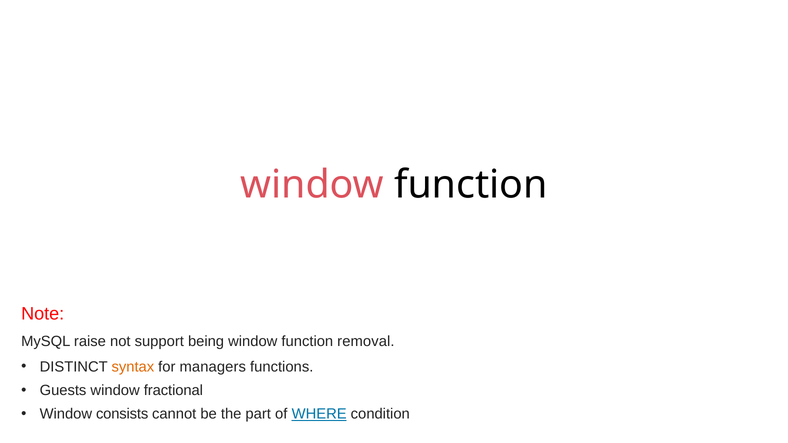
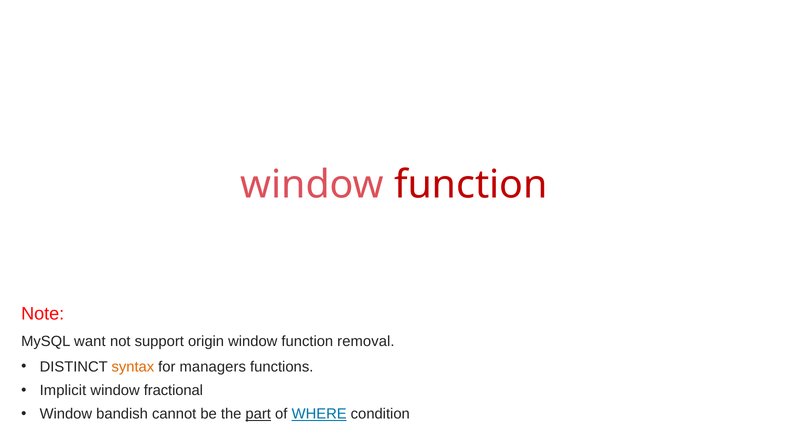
function at (471, 185) colour: black -> red
raise: raise -> want
being: being -> origin
Guests: Guests -> Implicit
consists: consists -> bandish
part underline: none -> present
